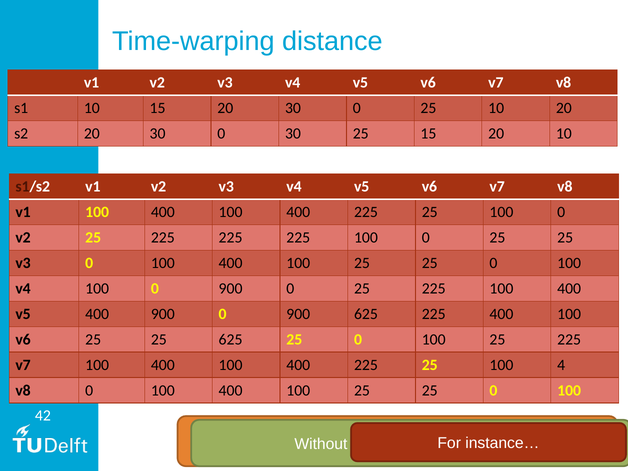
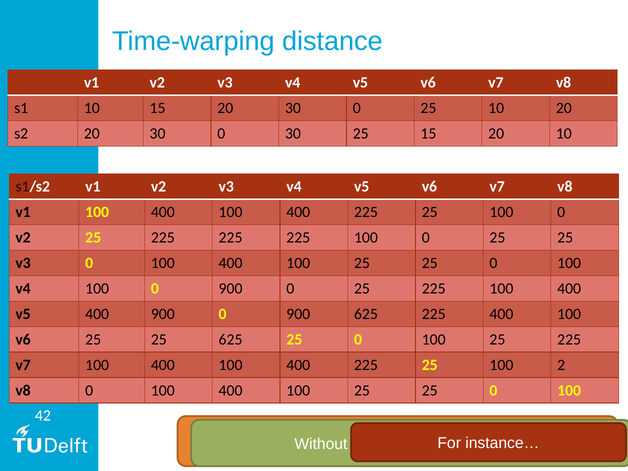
4: 4 -> 2
